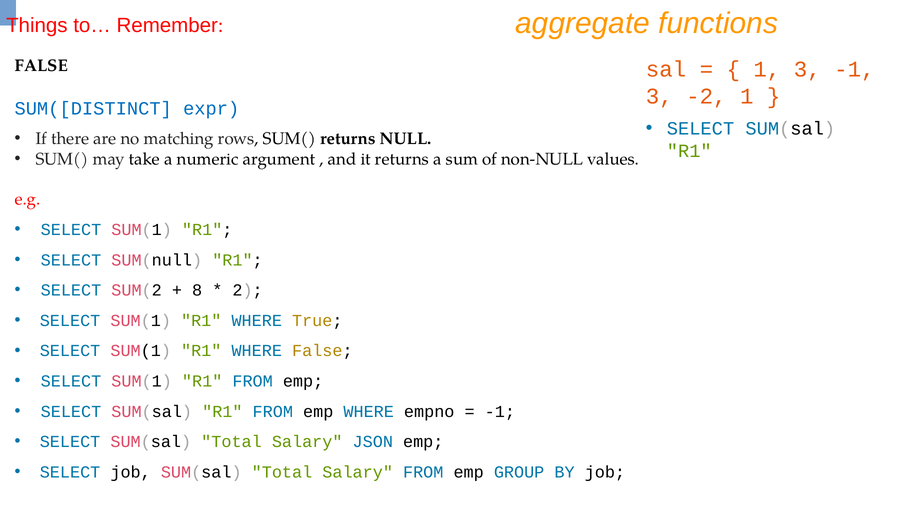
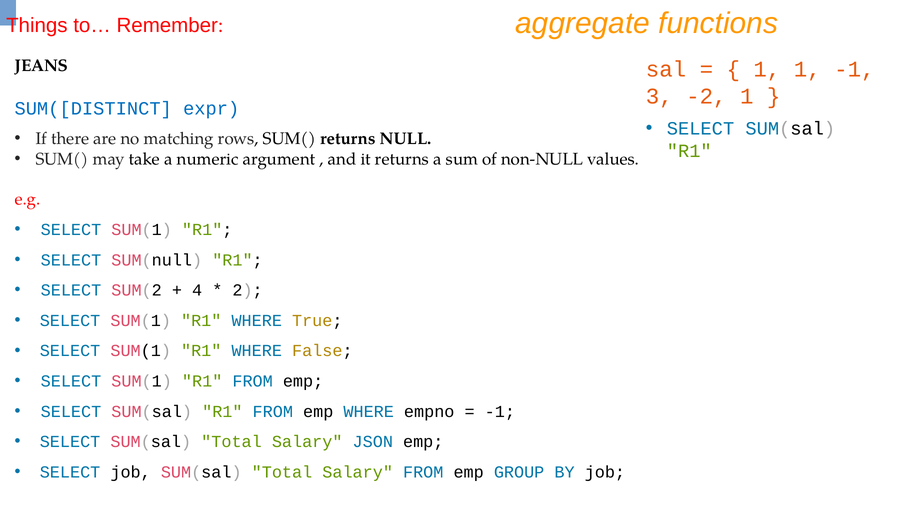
FALSE at (41, 66): FALSE -> JEANS
1 3: 3 -> 1
8: 8 -> 4
